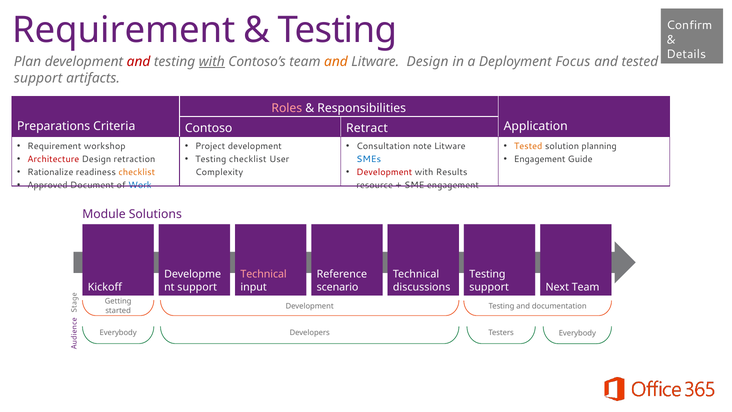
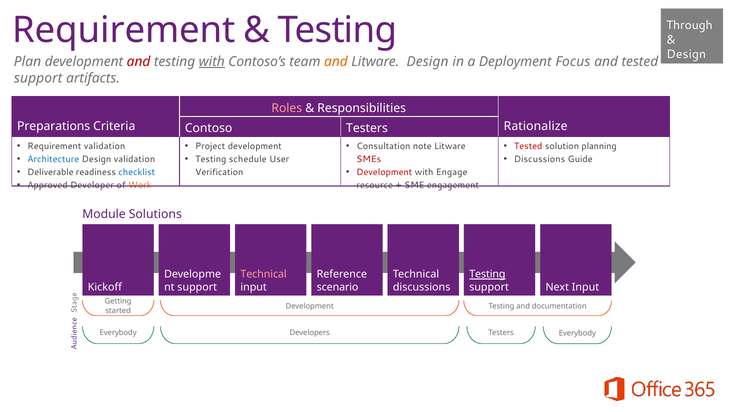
Confirm: Confirm -> Through
Details at (686, 54): Details -> Design
Application: Application -> Rationalize
Contoso Retract: Retract -> Testers
Requirement workshop: workshop -> validation
Tested at (528, 146) colour: orange -> red
Architecture colour: red -> blue
Design retraction: retraction -> validation
Testing checklist: checklist -> schedule
Engagement at (540, 159): Engagement -> Discussions
SMEs colour: blue -> red
Rationalize: Rationalize -> Deliverable
checklist at (137, 172) colour: orange -> blue
Results: Results -> Engage
Complexity: Complexity -> Verification
Document: Document -> Developer
Work colour: blue -> orange
Testing at (487, 274) underline: none -> present
Next Team: Team -> Input
